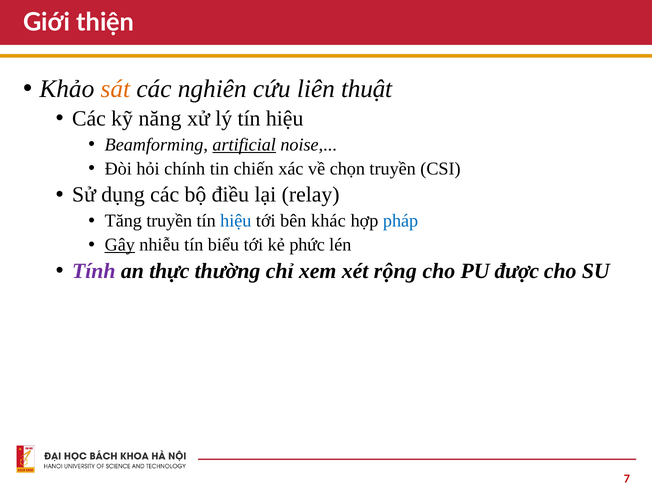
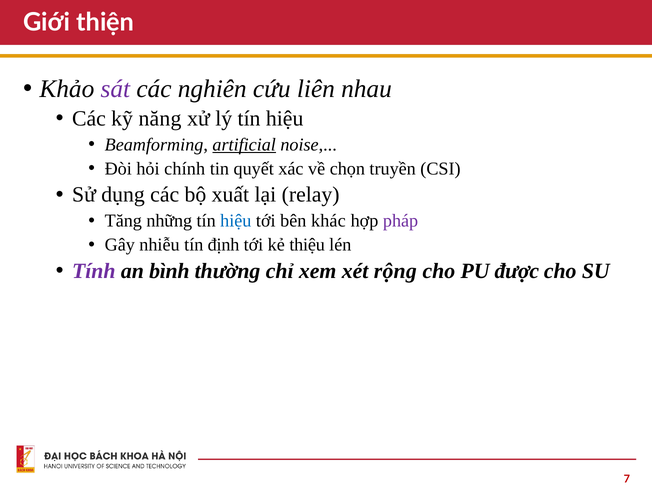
sát colour: orange -> purple
thuật: thuật -> nhau
chiến: chiến -> quyết
điều: điều -> xuất
Tăng truyền: truyền -> những
pháp colour: blue -> purple
Gây underline: present -> none
biểu: biểu -> định
phức: phức -> thiệu
thực: thực -> bình
